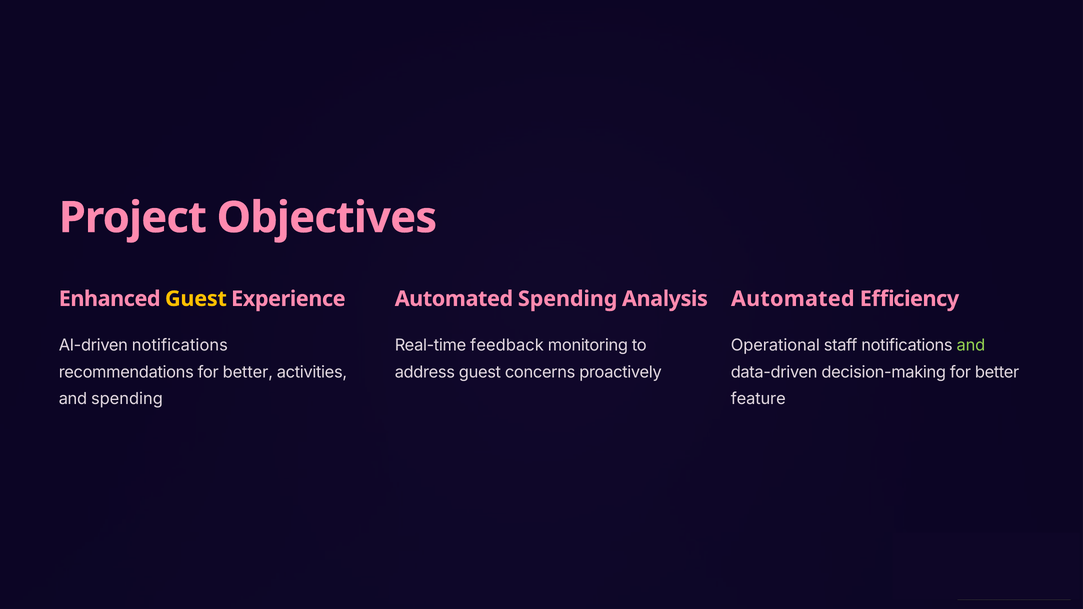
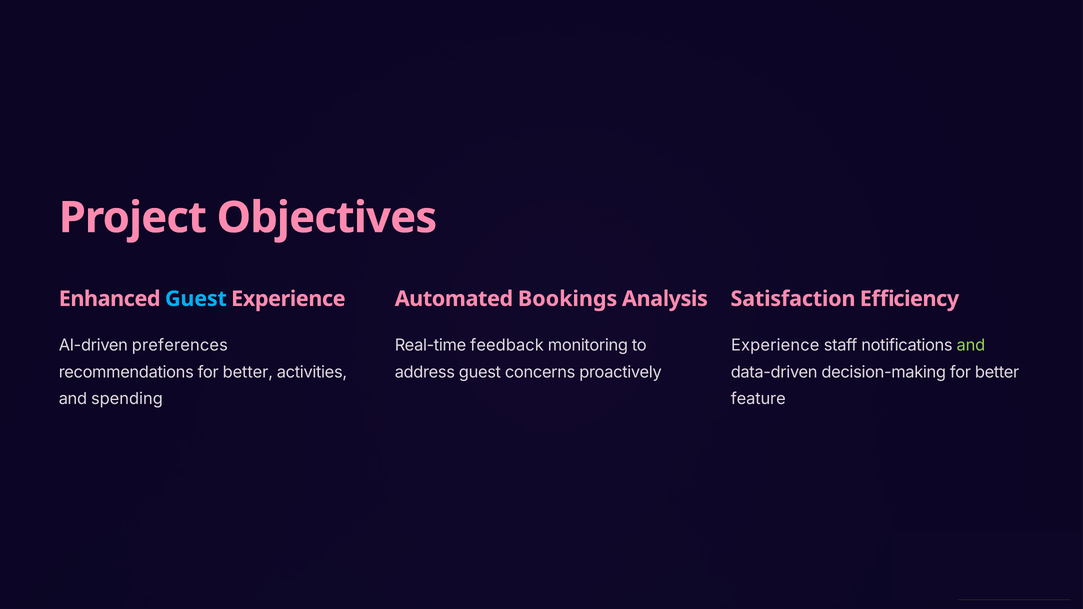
Guest at (196, 299) colour: yellow -> light blue
Automated Spending: Spending -> Bookings
Automated at (793, 299): Automated -> Satisfaction
AI-driven notifications: notifications -> preferences
Operational at (775, 346): Operational -> Experience
